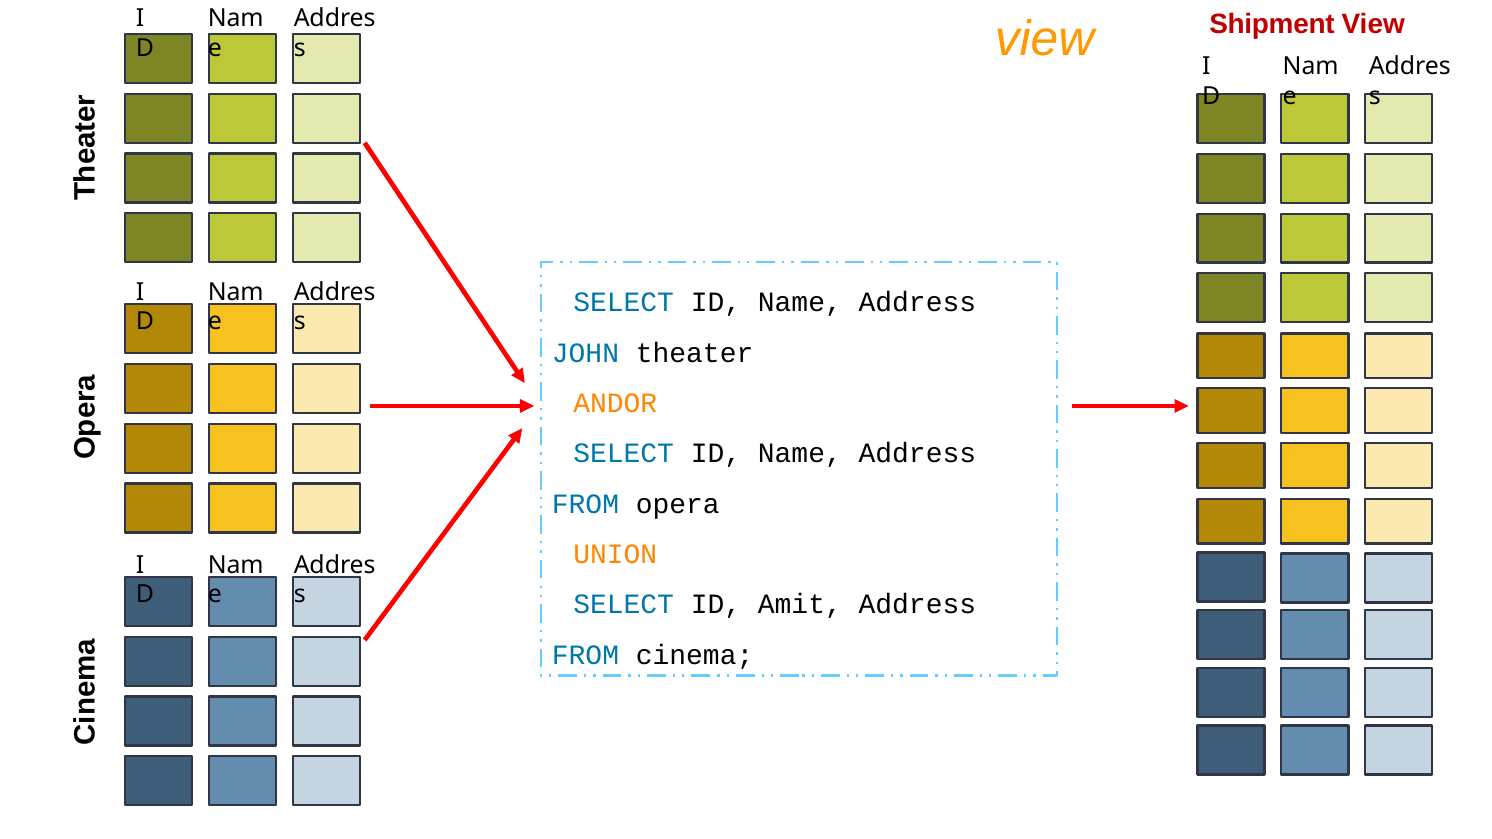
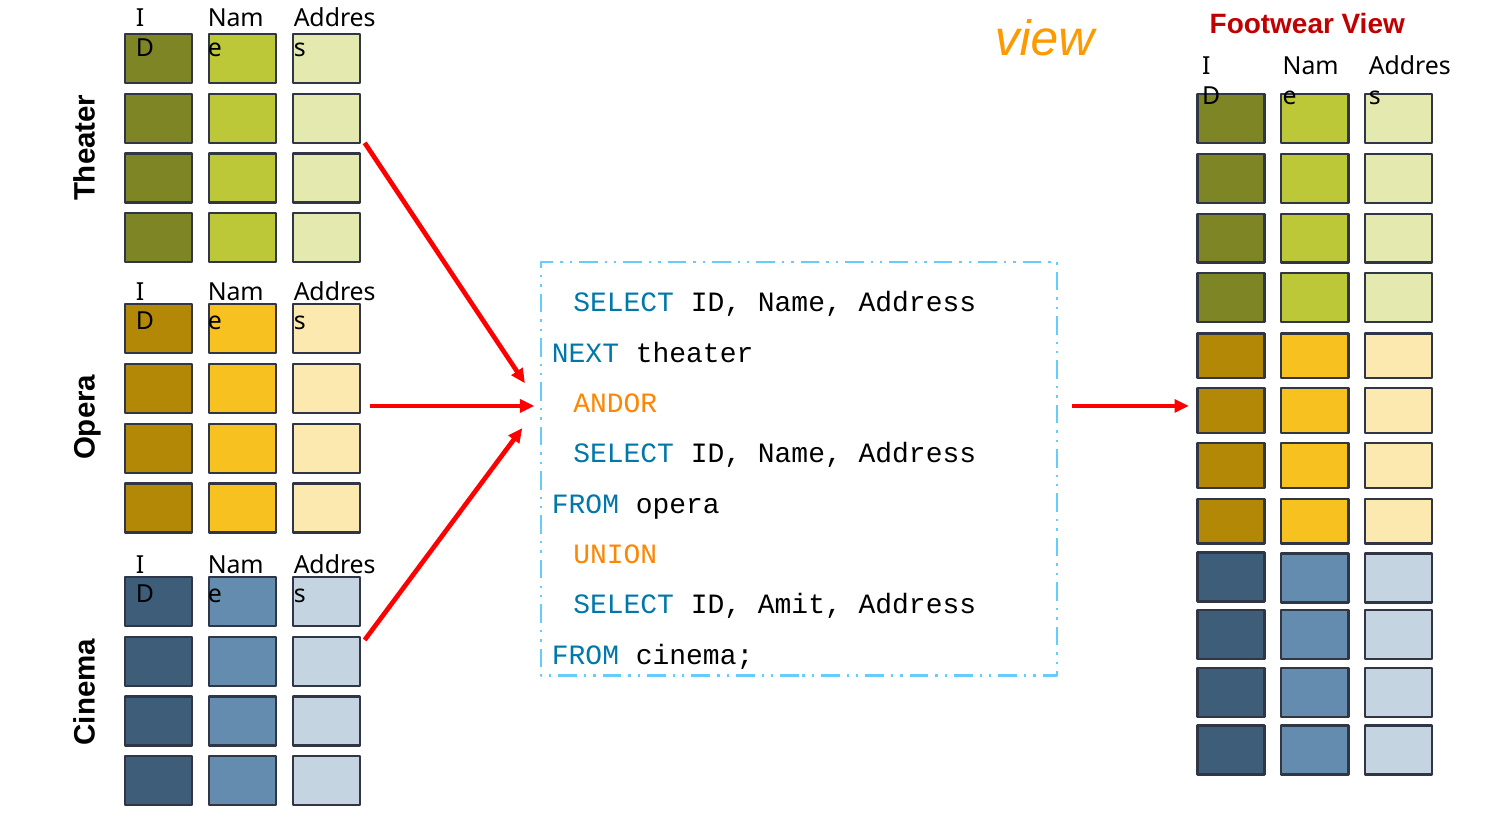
Shipment: Shipment -> Footwear
JOHN: JOHN -> NEXT
